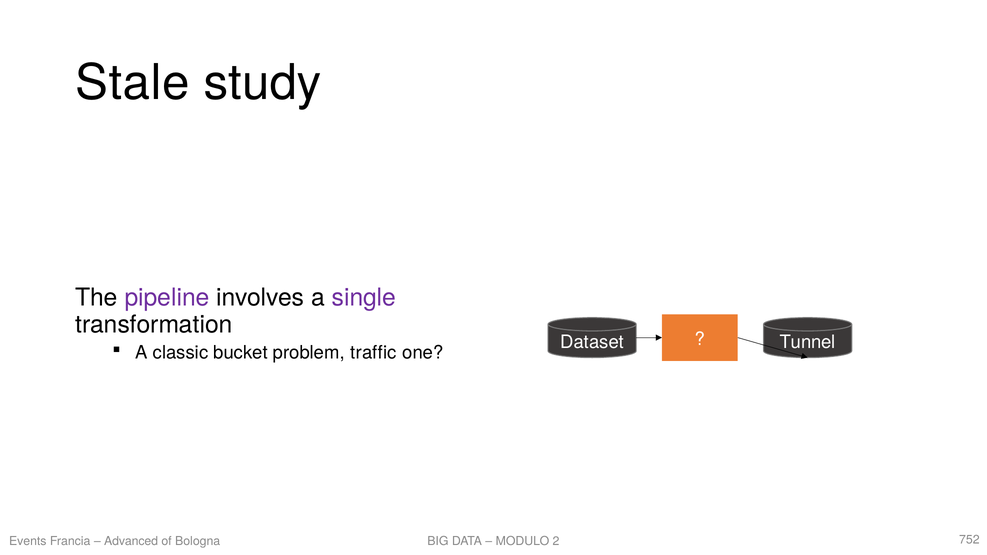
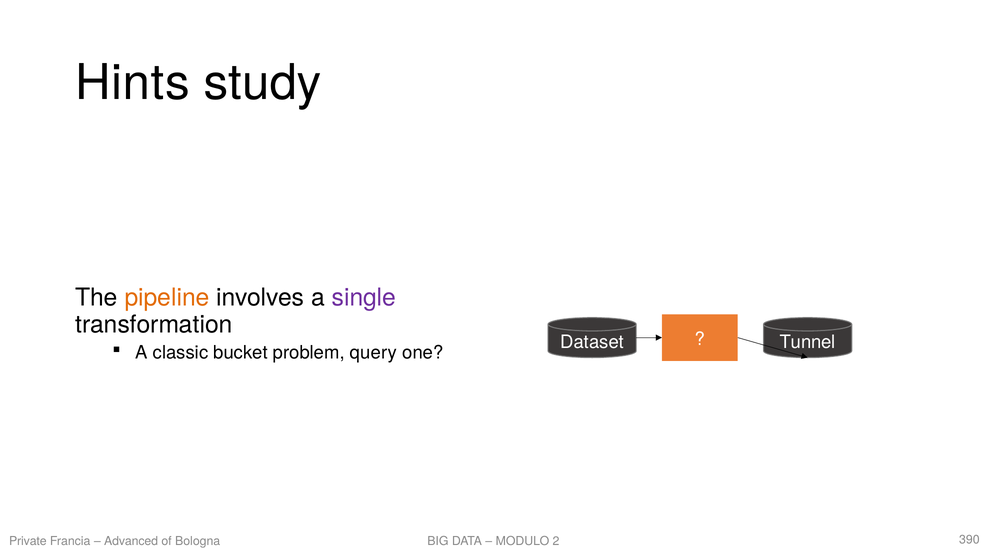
Stale: Stale -> Hints
pipeline colour: purple -> orange
traffic: traffic -> query
Events: Events -> Private
752: 752 -> 390
